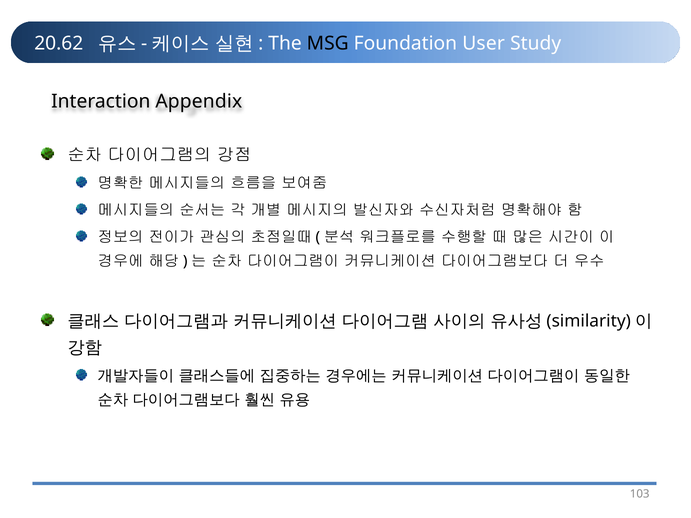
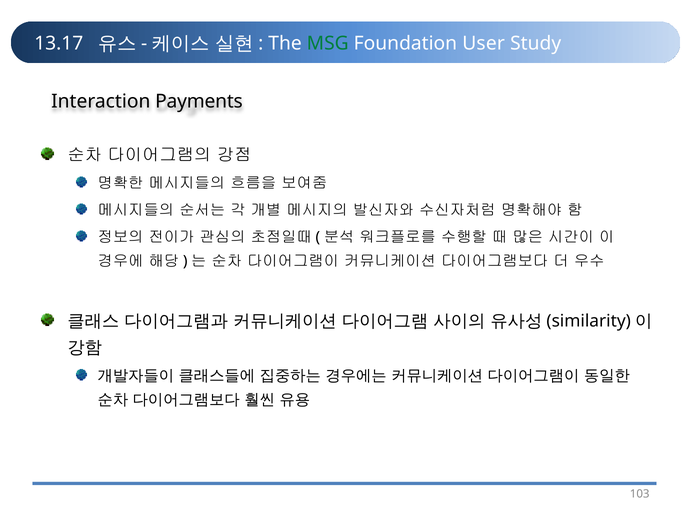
20.62: 20.62 -> 13.17
MSG colour: black -> green
Appendix: Appendix -> Payments
